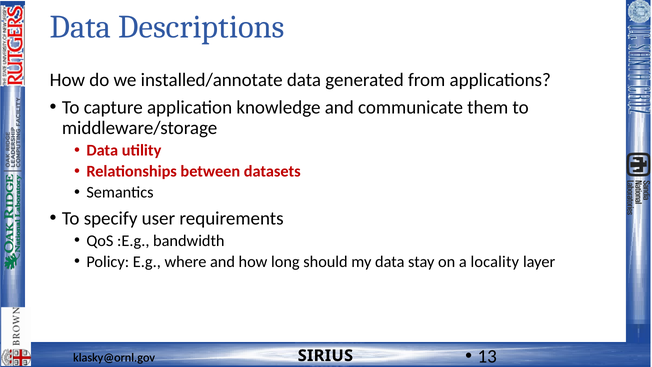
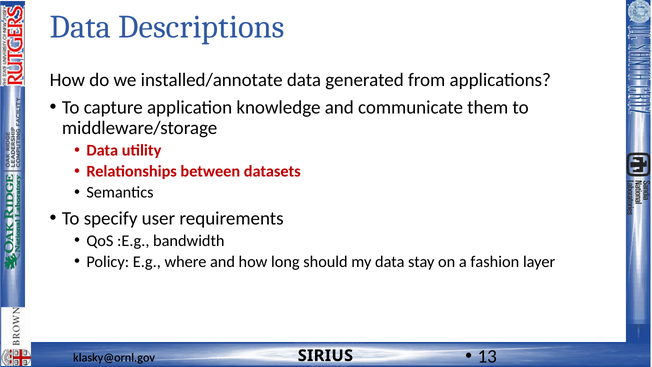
locality: locality -> fashion
